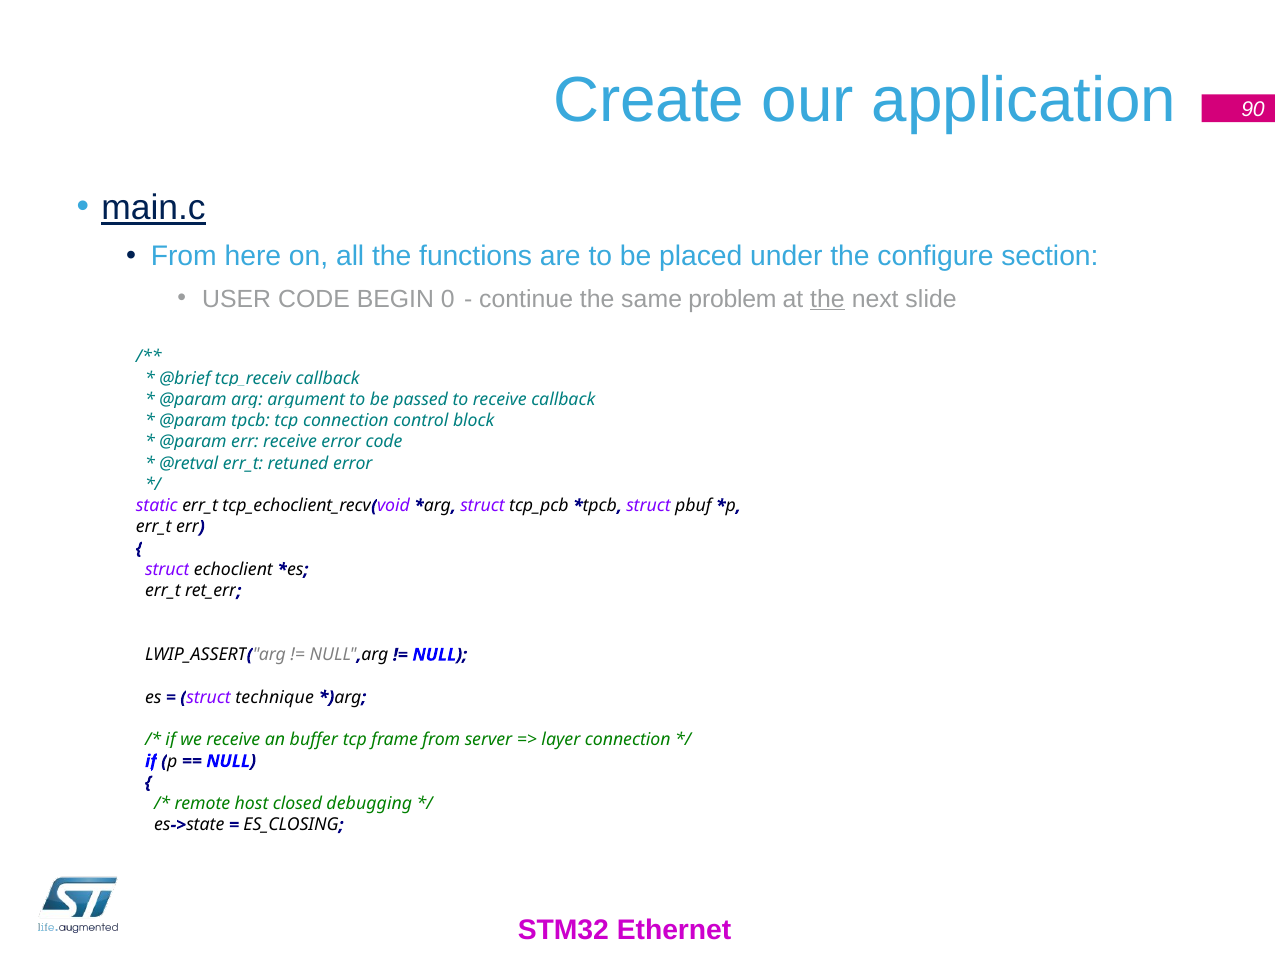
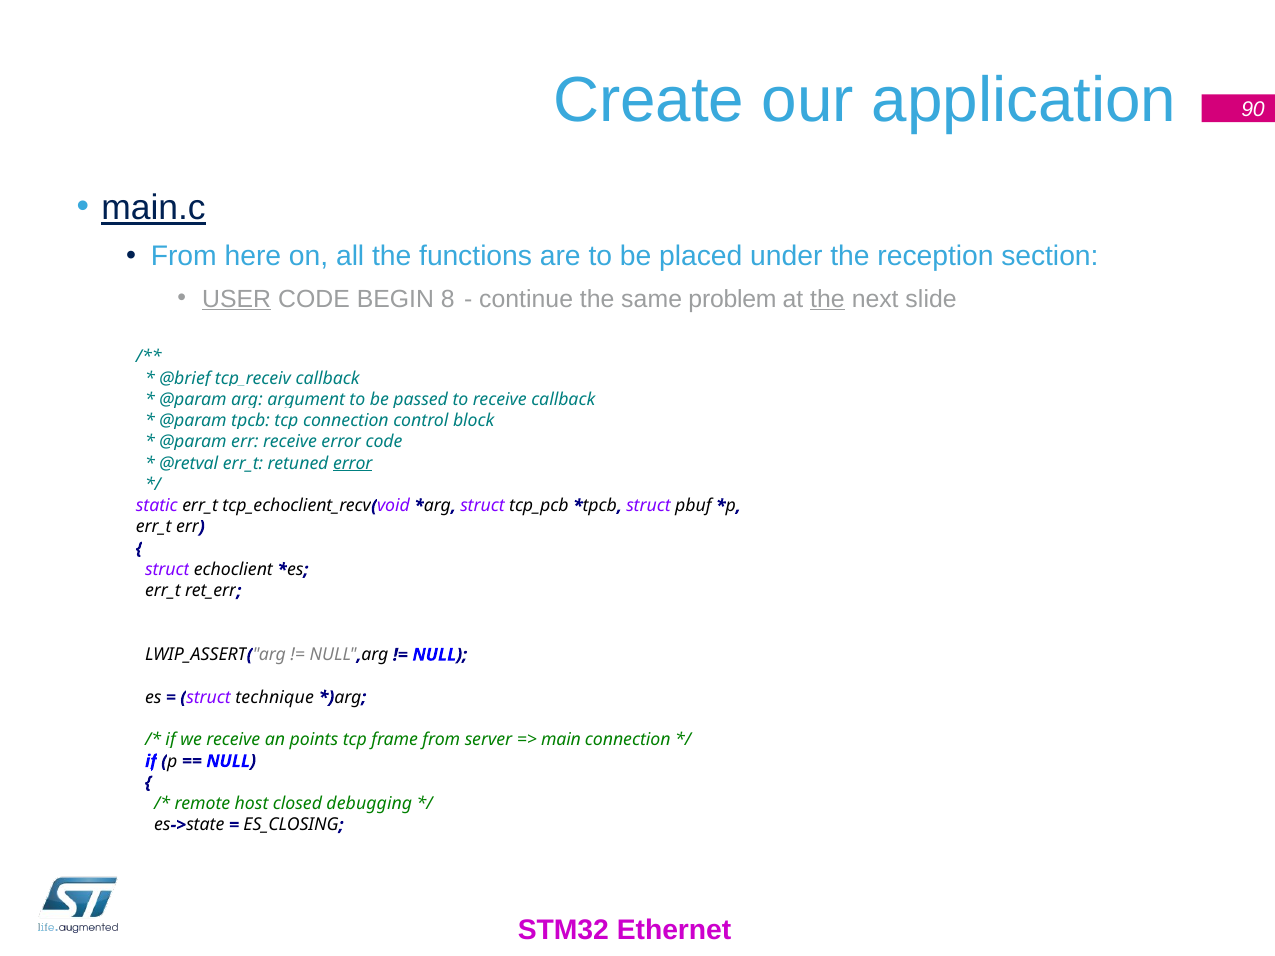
configure: configure -> reception
USER underline: none -> present
0: 0 -> 8
error at (353, 463) underline: none -> present
buffer: buffer -> points
layer: layer -> main
